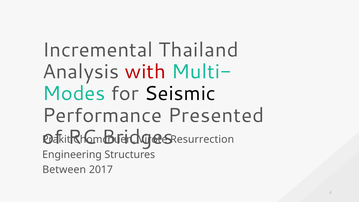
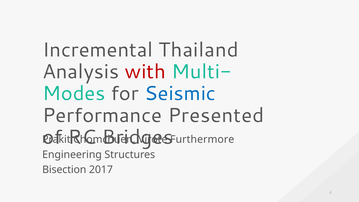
Seismic colour: black -> blue
Resurrection: Resurrection -> Furthermore
Between: Between -> Bisection
